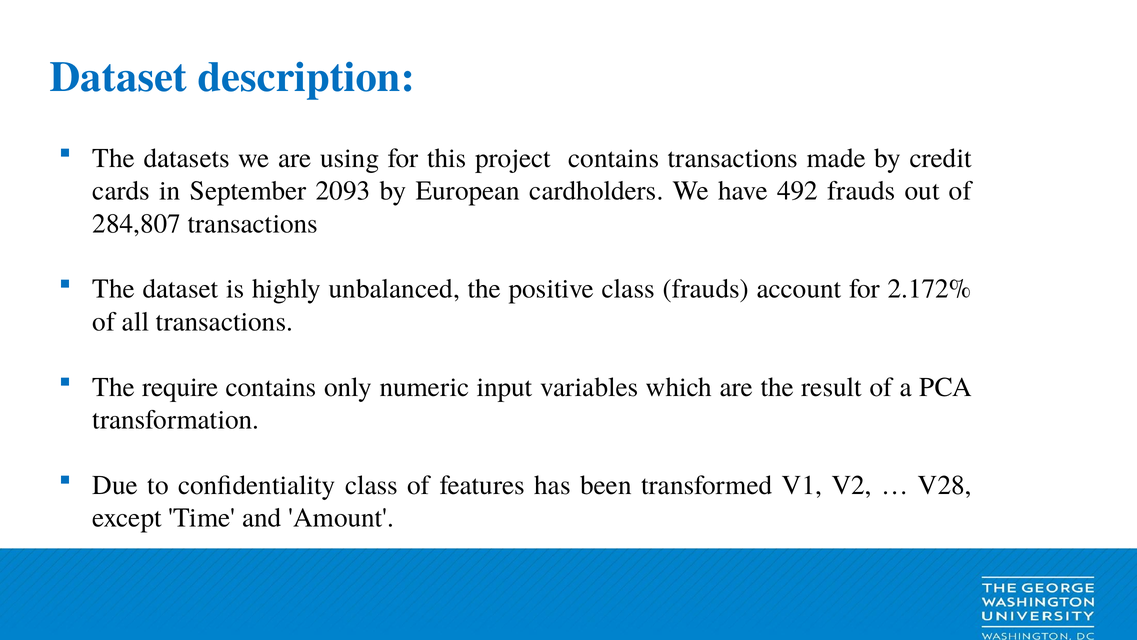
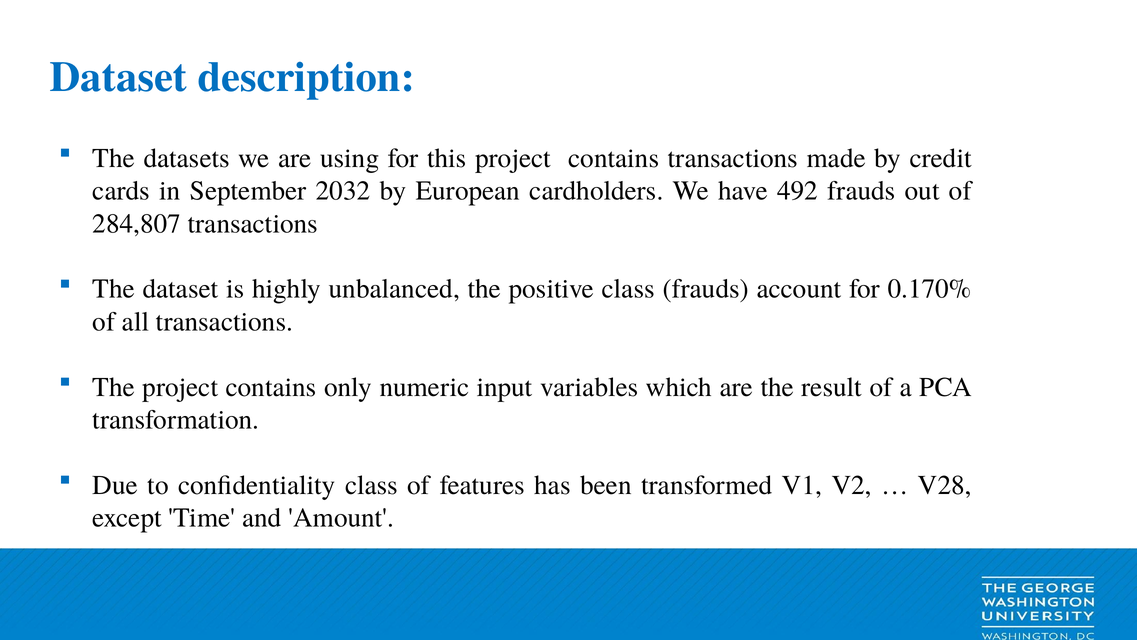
2093: 2093 -> 2032
2.172%: 2.172% -> 0.170%
The require: require -> project
